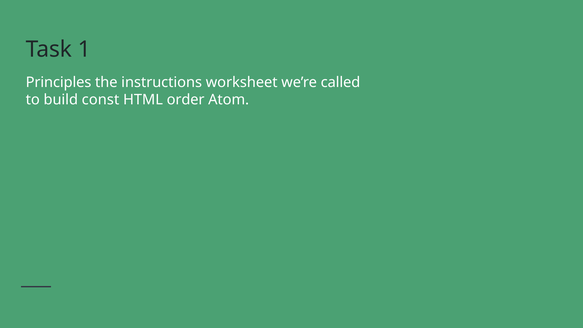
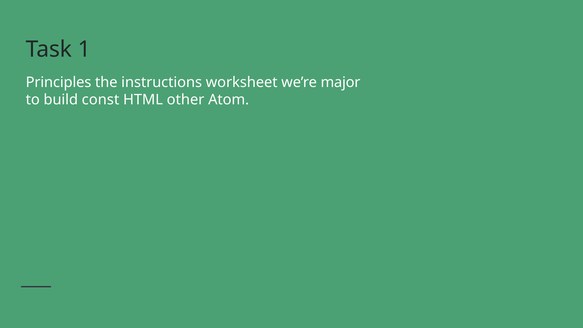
called: called -> major
order: order -> other
